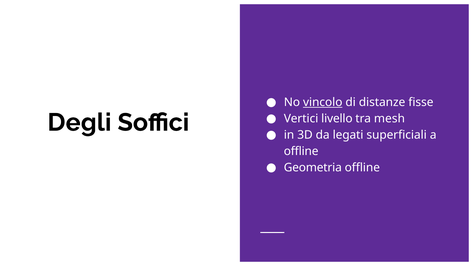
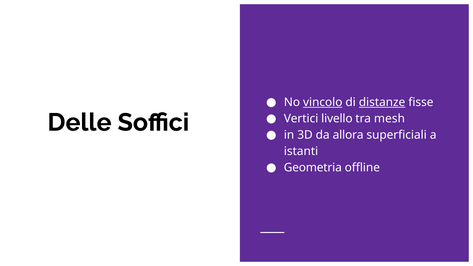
distanze underline: none -> present
Degli: Degli -> Delle
legati: legati -> allora
offline at (301, 151): offline -> istanti
